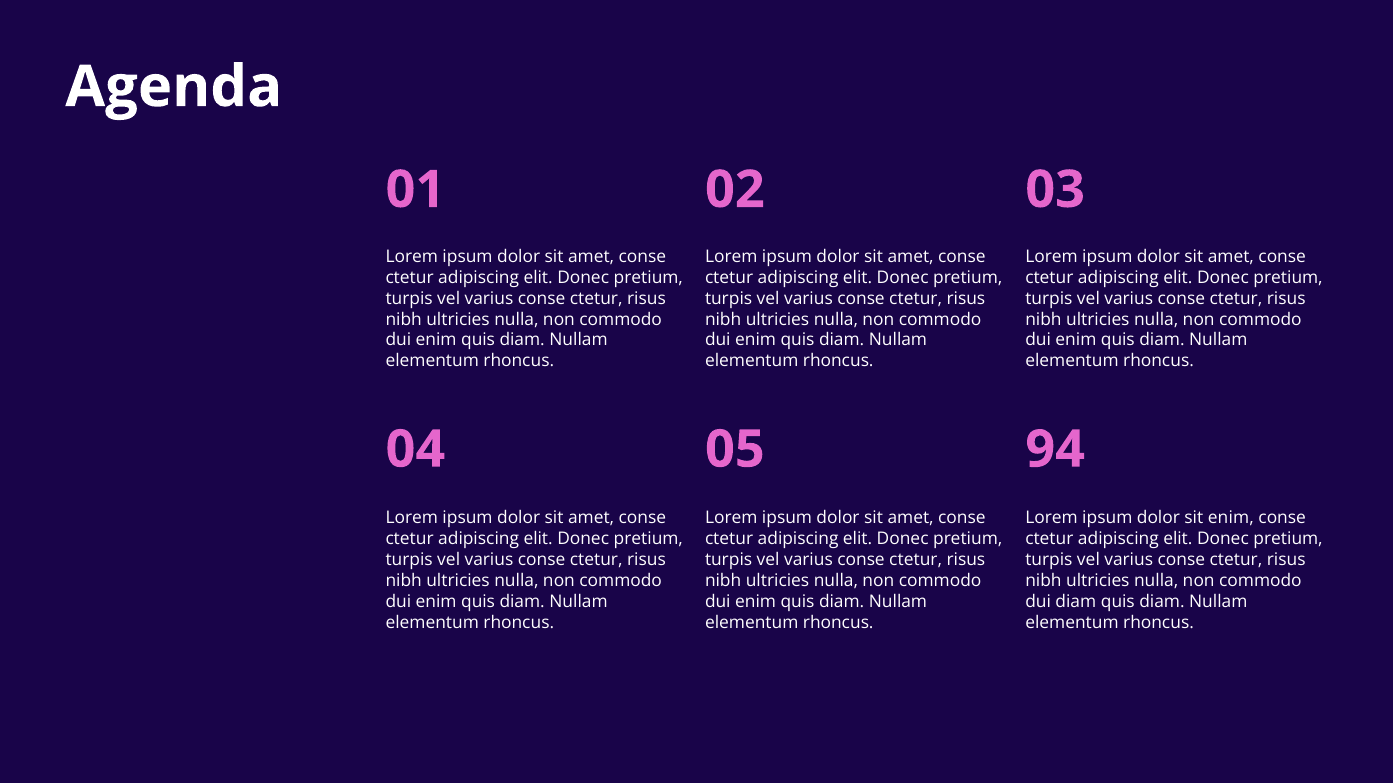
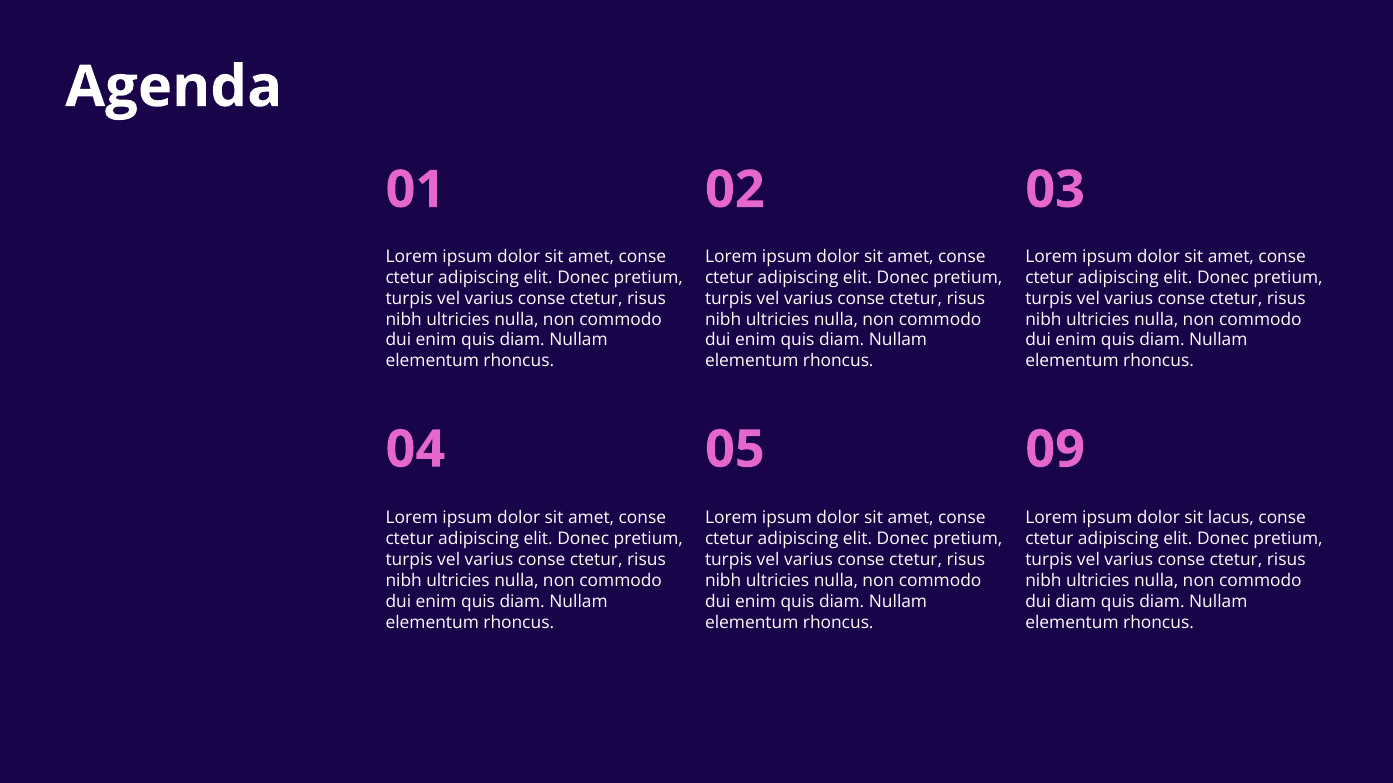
94: 94 -> 09
sit enim: enim -> lacus
